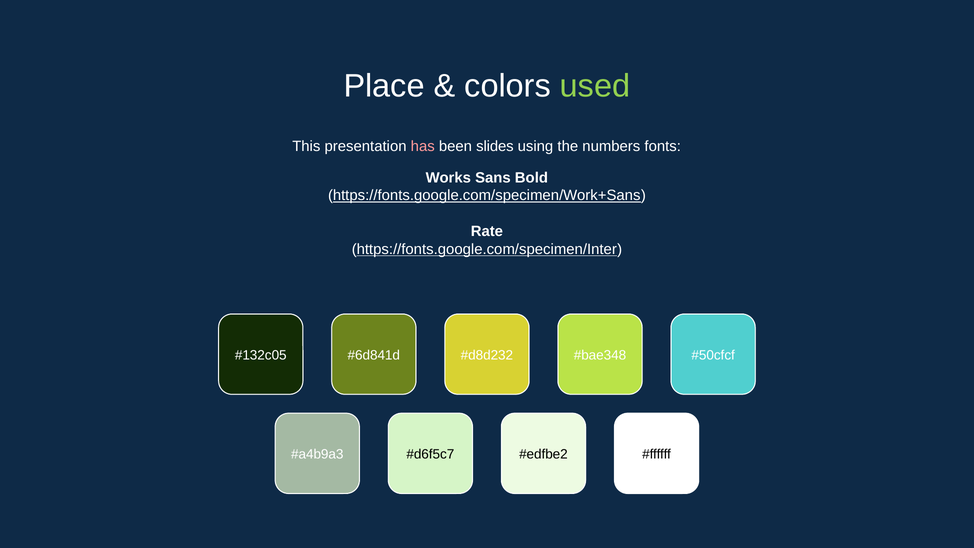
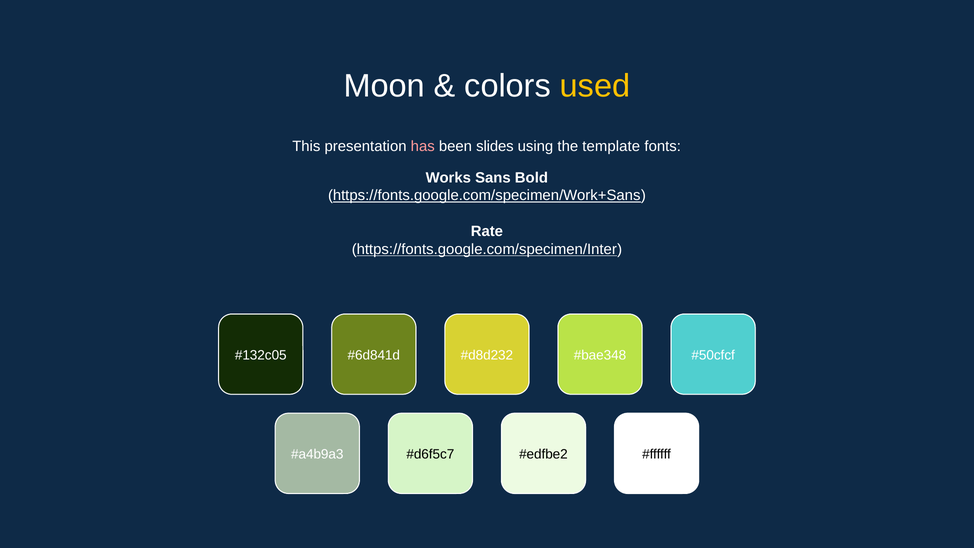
Place: Place -> Moon
used colour: light green -> yellow
numbers: numbers -> template
